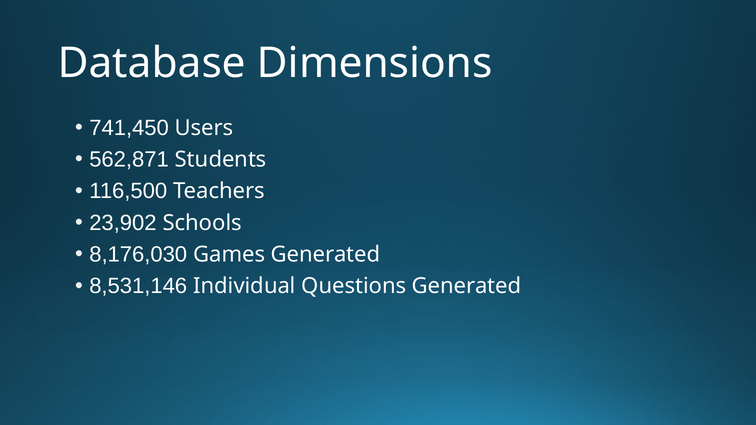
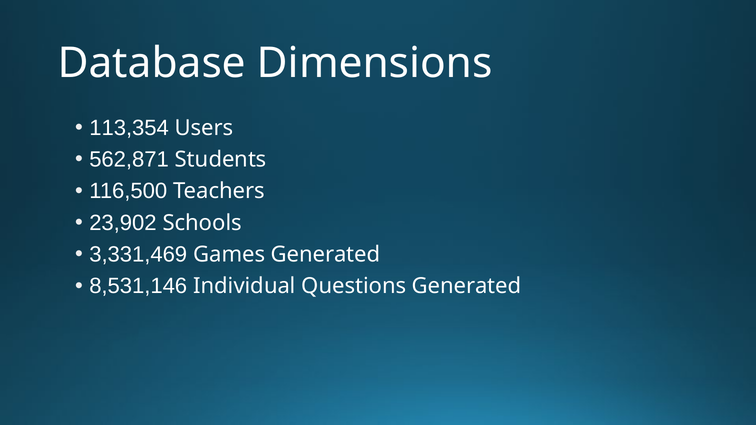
741,450: 741,450 -> 113,354
8,176,030: 8,176,030 -> 3,331,469
